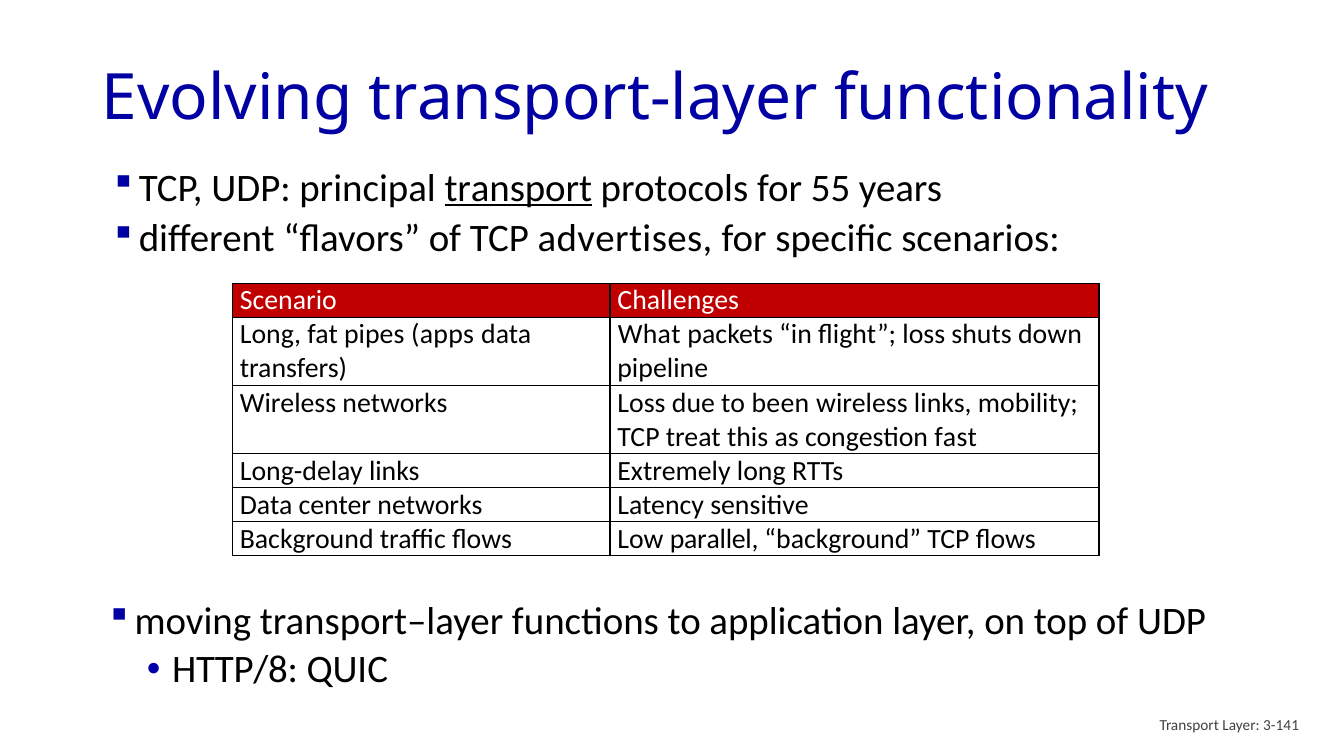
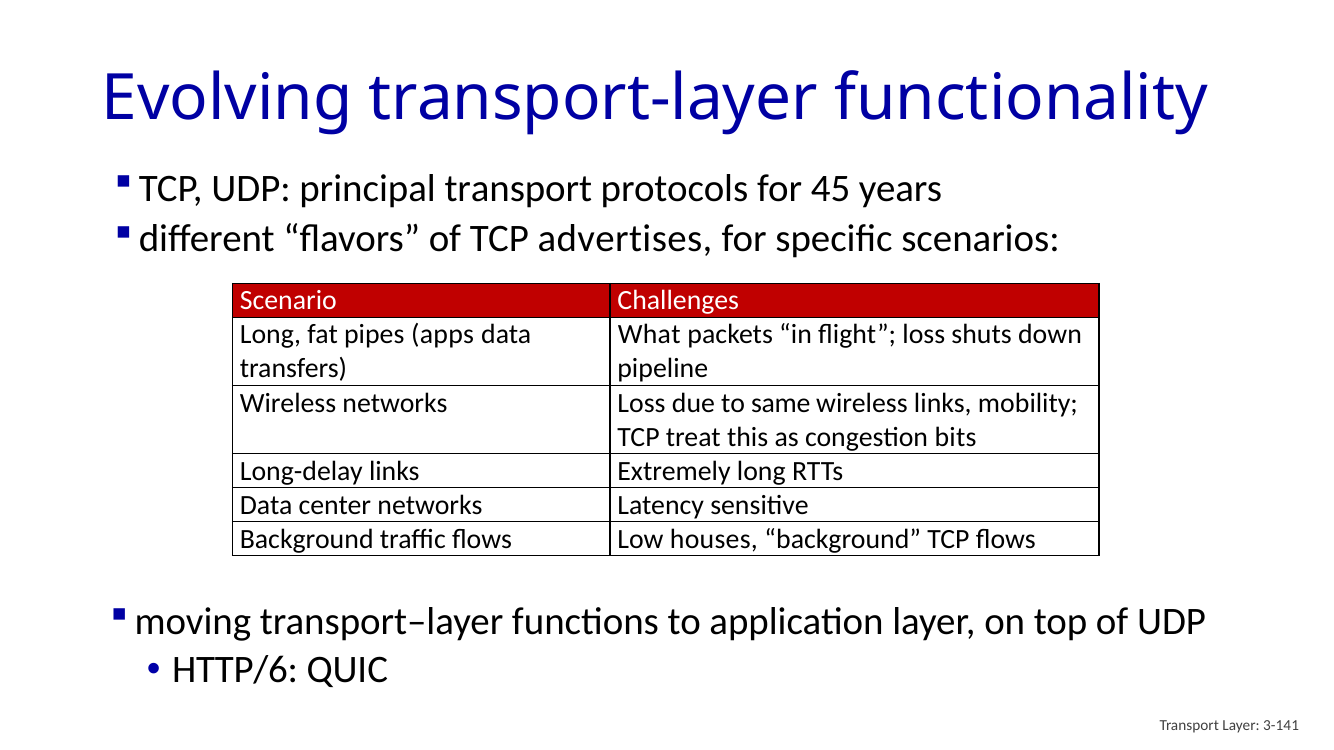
transport at (518, 189) underline: present -> none
55: 55 -> 45
been: been -> same
fast: fast -> bits
parallel: parallel -> houses
HTTP/8: HTTP/8 -> HTTP/6
